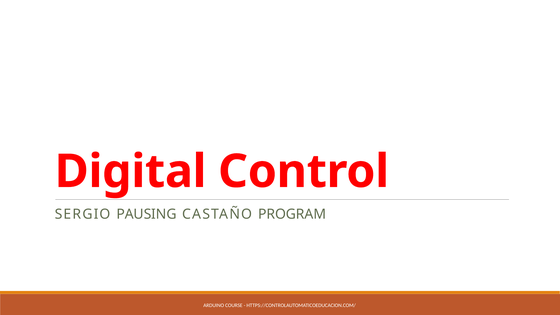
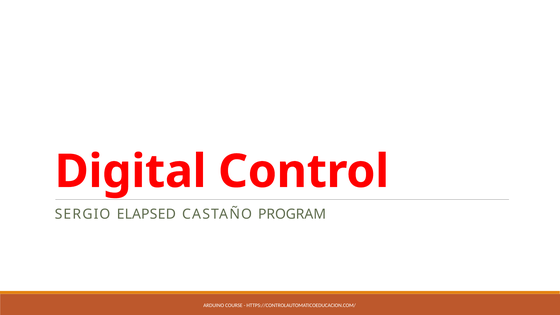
PAUSING: PAUSING -> ELAPSED
